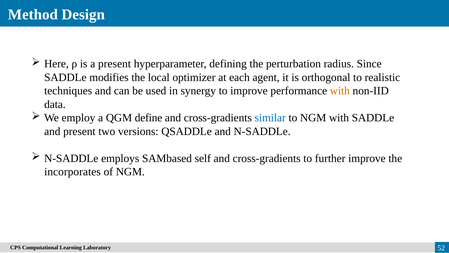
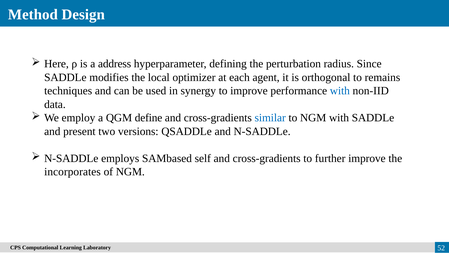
a present: present -> address
realistic: realistic -> remains
with at (340, 91) colour: orange -> blue
